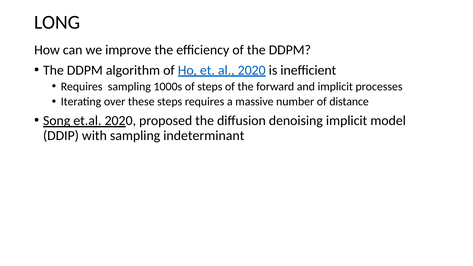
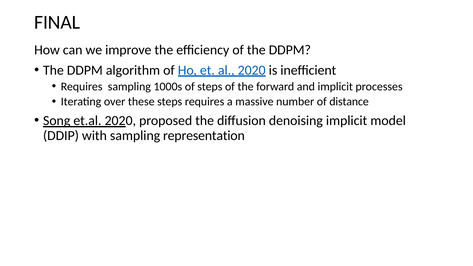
LONG: LONG -> FINAL
indeterminant: indeterminant -> representation
